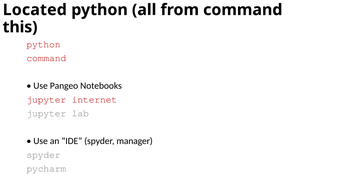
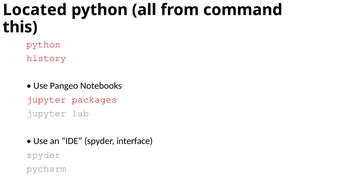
command at (46, 58): command -> history
internet: internet -> packages
manager: manager -> interface
